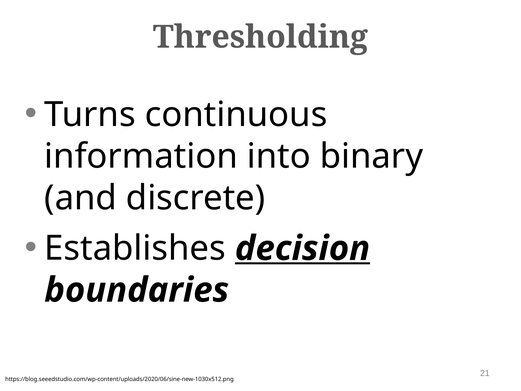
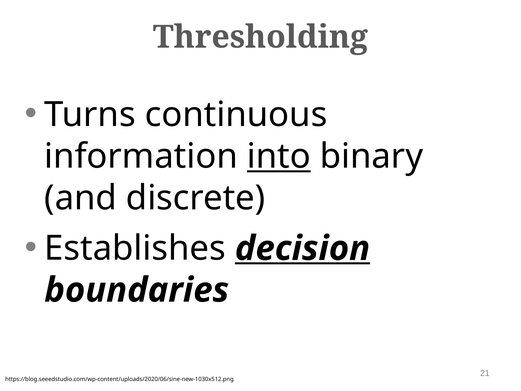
into underline: none -> present
